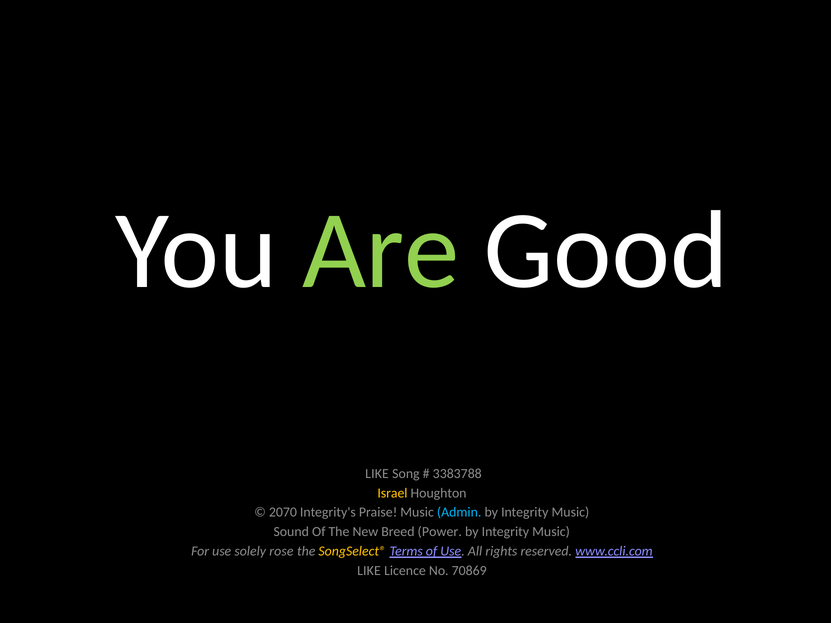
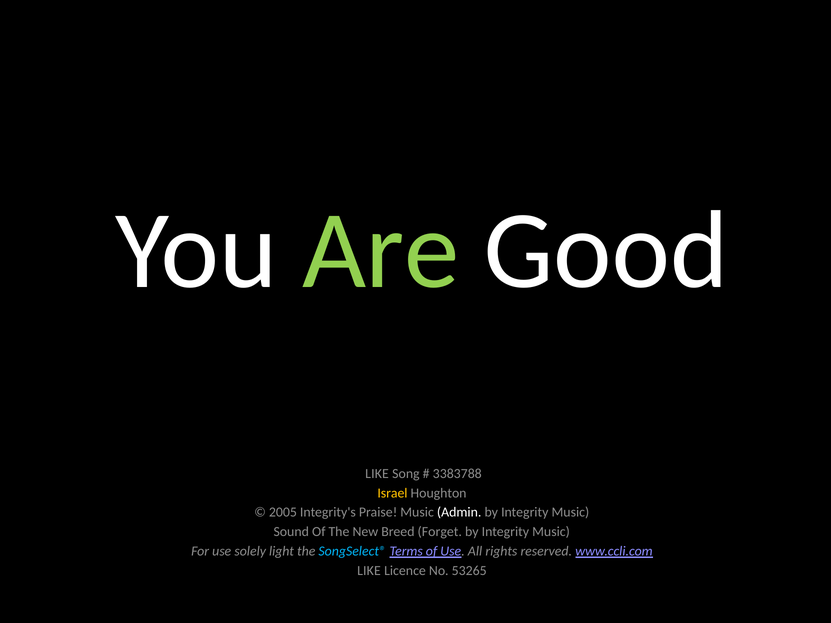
2070: 2070 -> 2005
Admin colour: light blue -> white
Power: Power -> Forget
rose: rose -> light
SongSelect® colour: yellow -> light blue
70869: 70869 -> 53265
